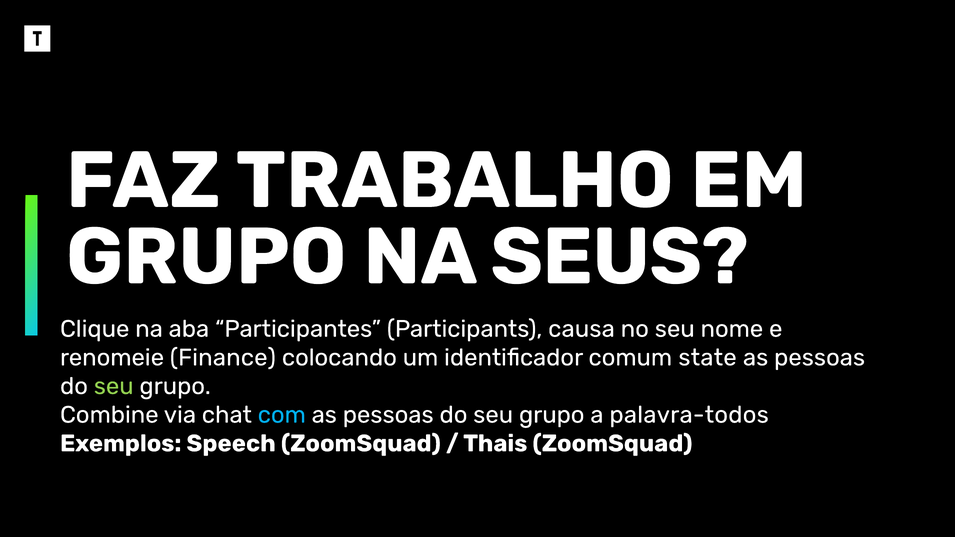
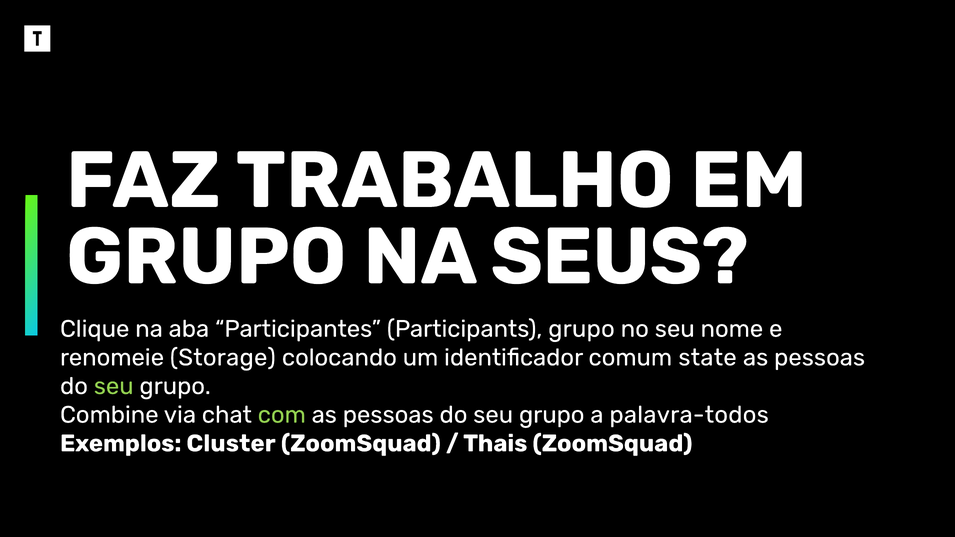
Participants causa: causa -> grupo
Finance: Finance -> Storage
com colour: light blue -> light green
Speech: Speech -> Cluster
